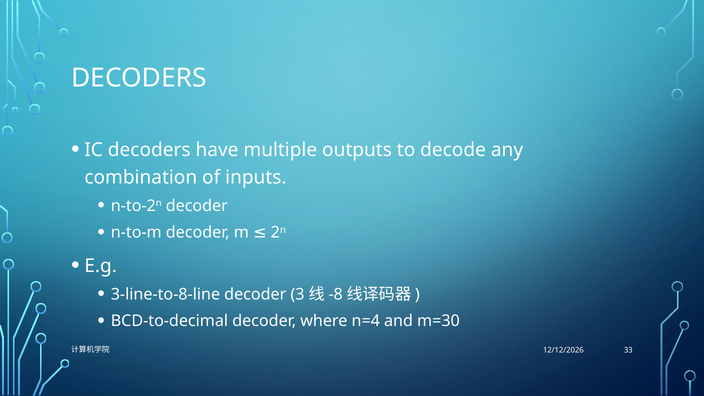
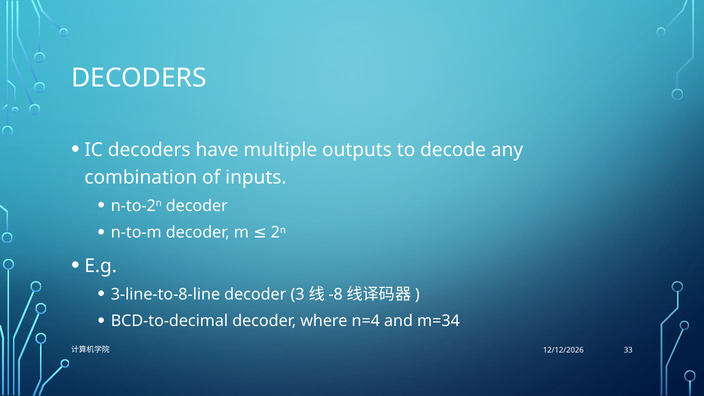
m=30: m=30 -> m=34
